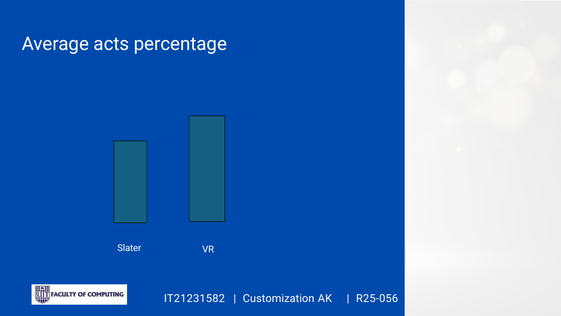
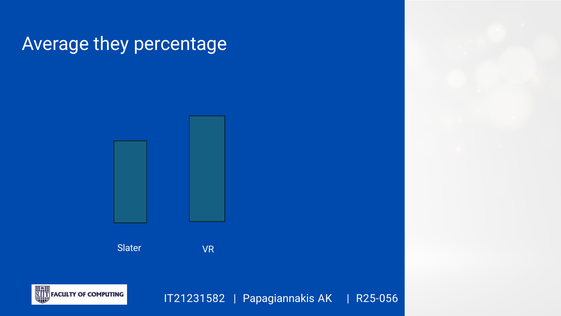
acts: acts -> they
Customization: Customization -> Papagiannakis
